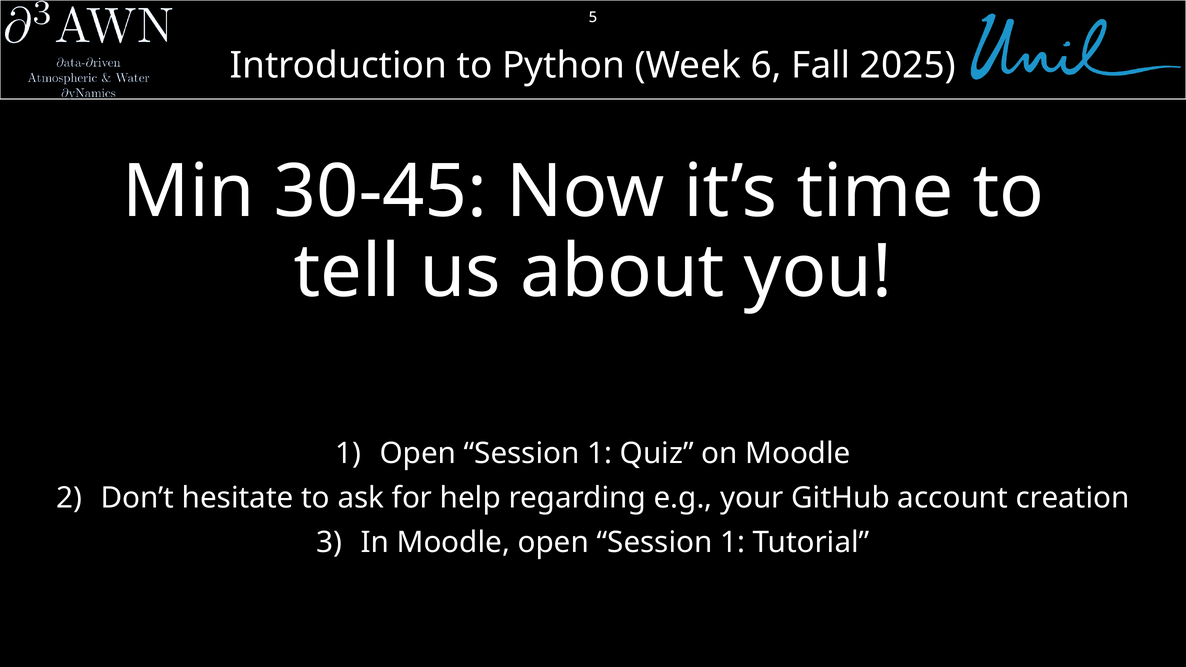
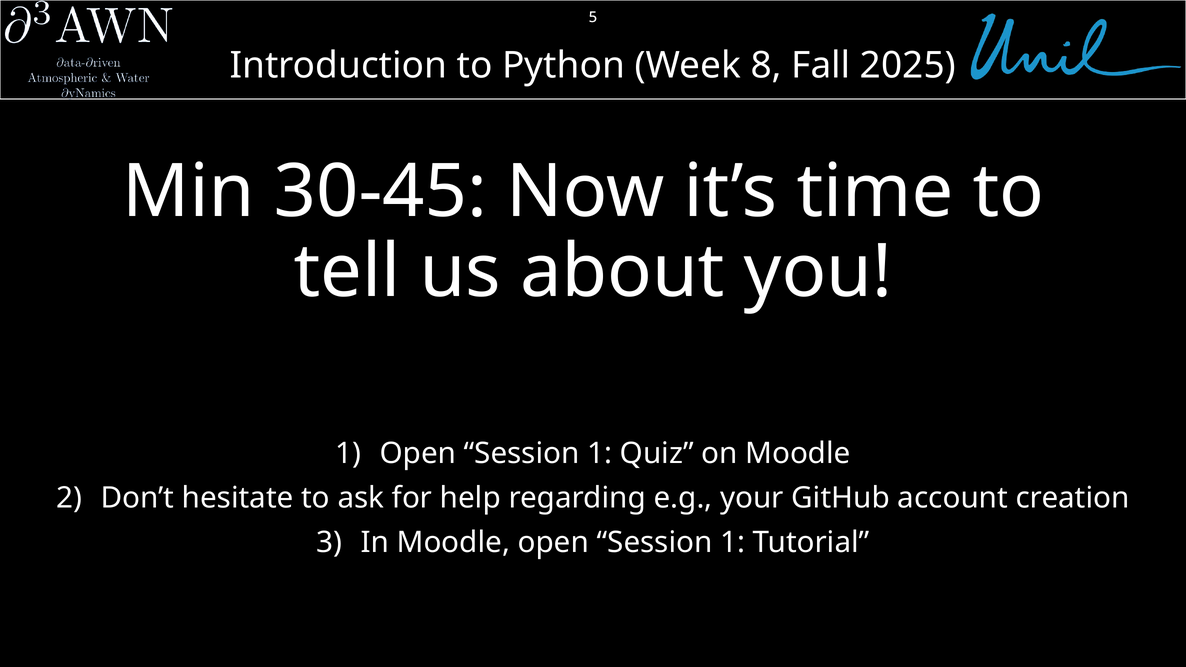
6: 6 -> 8
